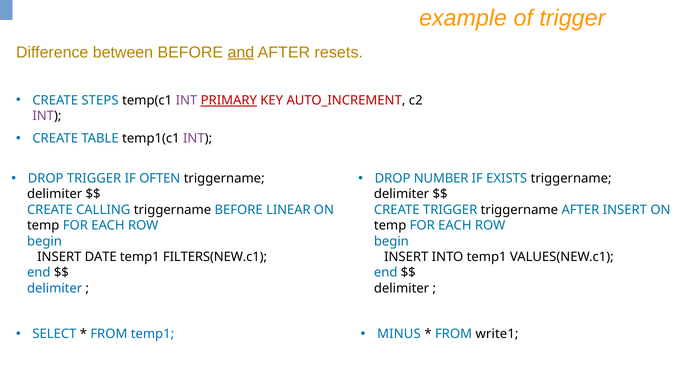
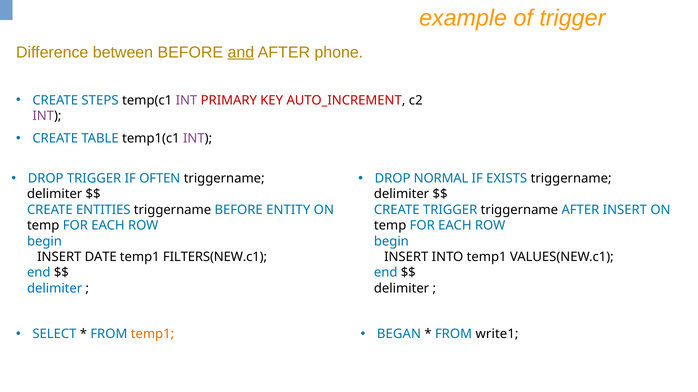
resets: resets -> phone
PRIMARY underline: present -> none
NUMBER: NUMBER -> NORMAL
CALLING: CALLING -> ENTITIES
LINEAR: LINEAR -> ENTITY
temp1 at (152, 335) colour: blue -> orange
MINUS: MINUS -> BEGAN
